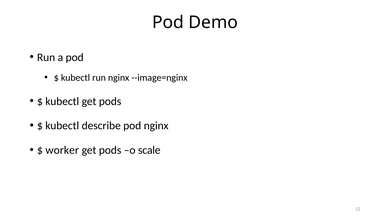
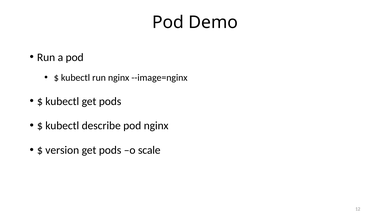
worker: worker -> version
